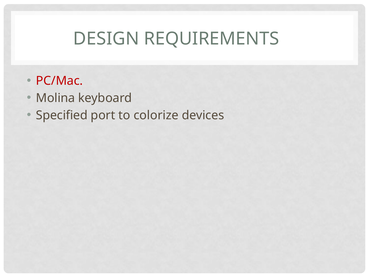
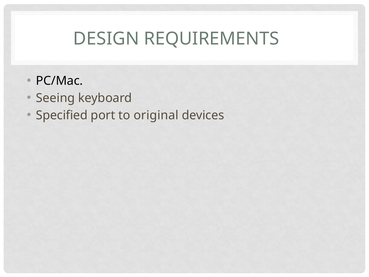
PC/Mac colour: red -> black
Molina: Molina -> Seeing
colorize: colorize -> original
